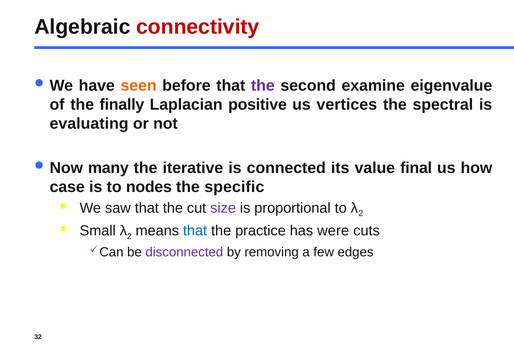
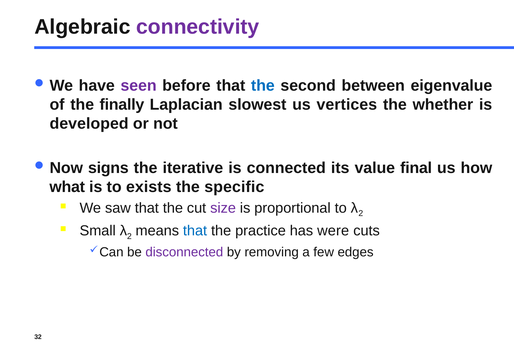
connectivity colour: red -> purple
seen colour: orange -> purple
the at (263, 86) colour: purple -> blue
examine: examine -> between
positive: positive -> slowest
spectral: spectral -> whether
evaluating: evaluating -> developed
many: many -> signs
case: case -> what
nodes: nodes -> exists
